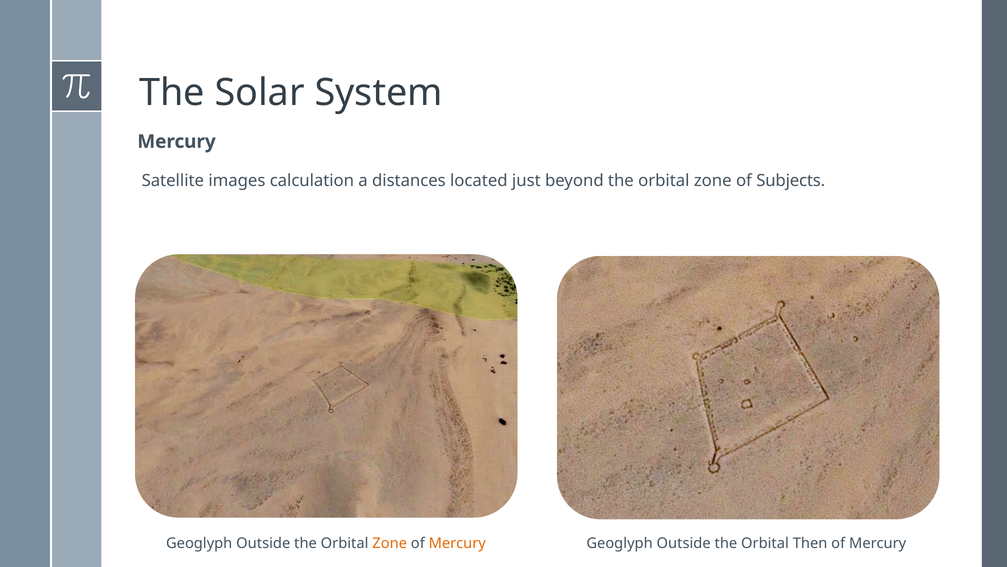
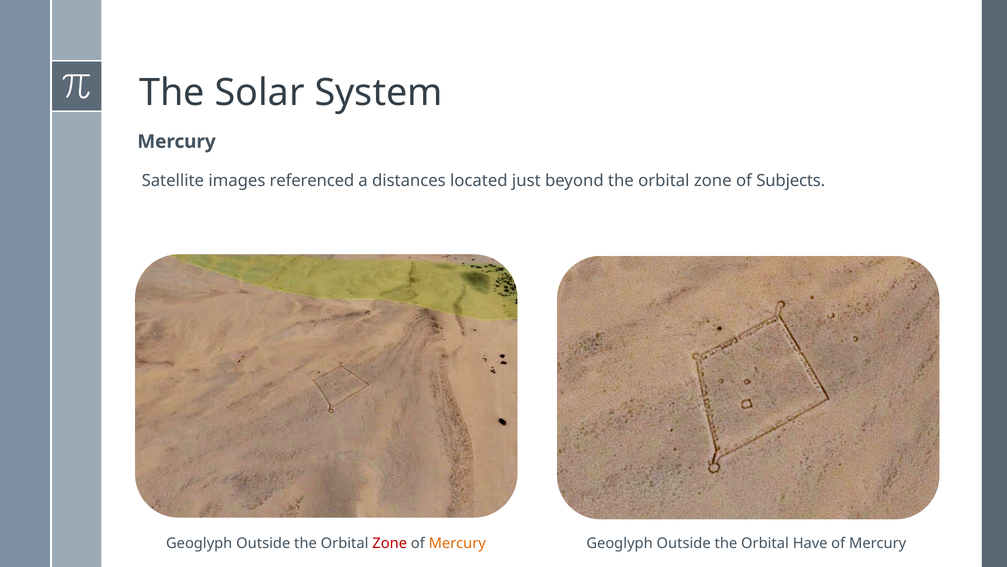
calculation: calculation -> referenced
Zone at (390, 543) colour: orange -> red
Then: Then -> Have
